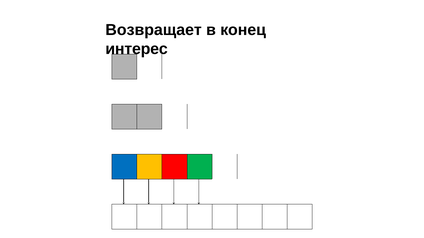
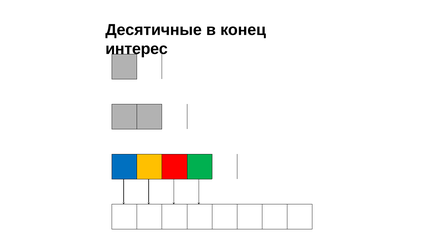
Возвращает: Возвращает -> Десятичные
